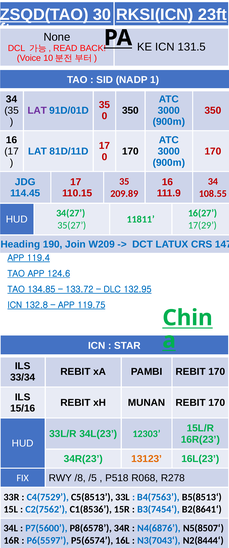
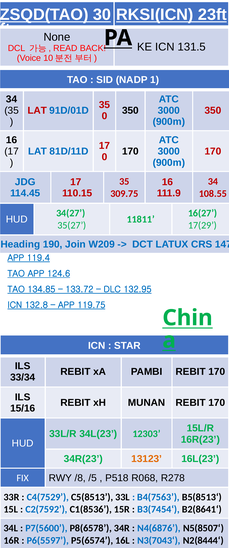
LAT at (37, 110) colour: purple -> red
209.89: 209.89 -> 309.75
C2(7562: C2(7562 -> C2(7592
